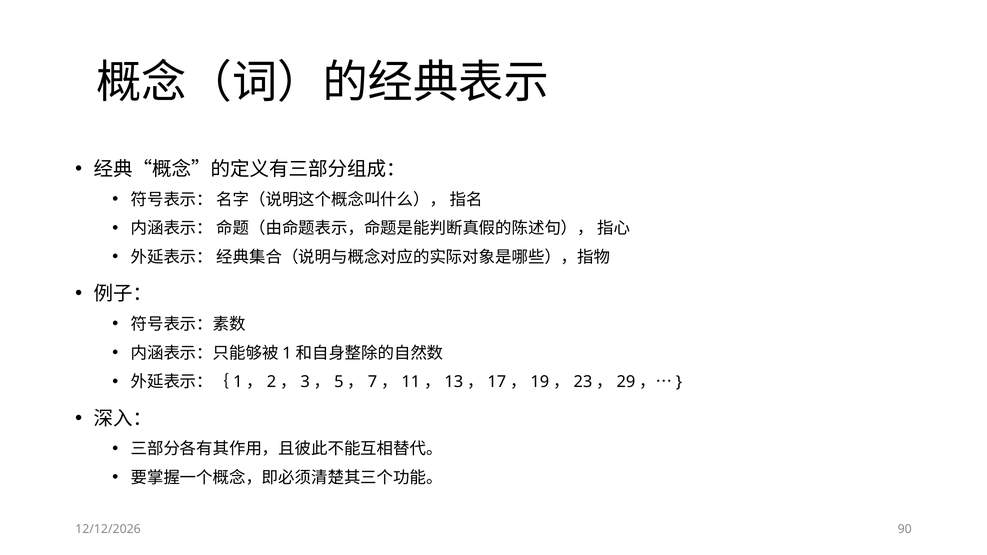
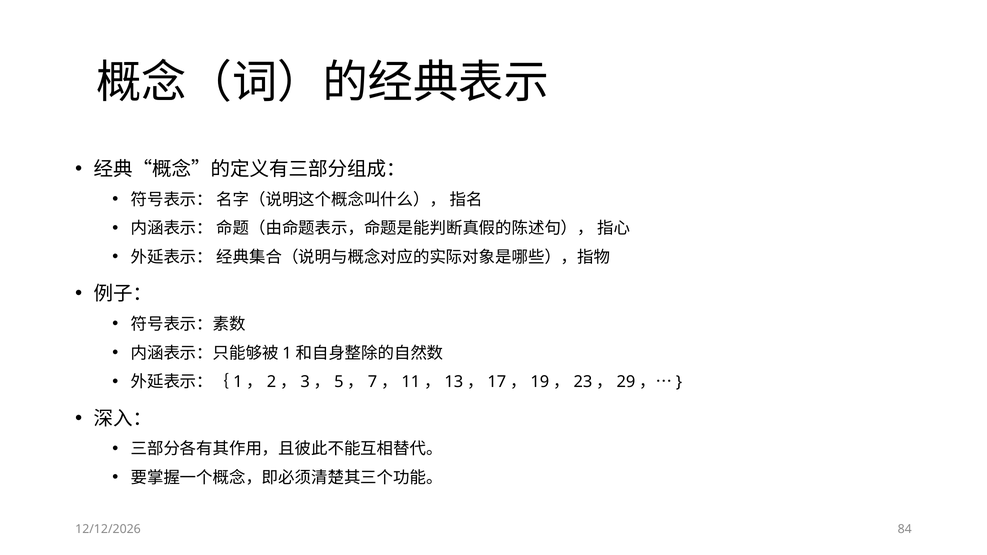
90: 90 -> 84
